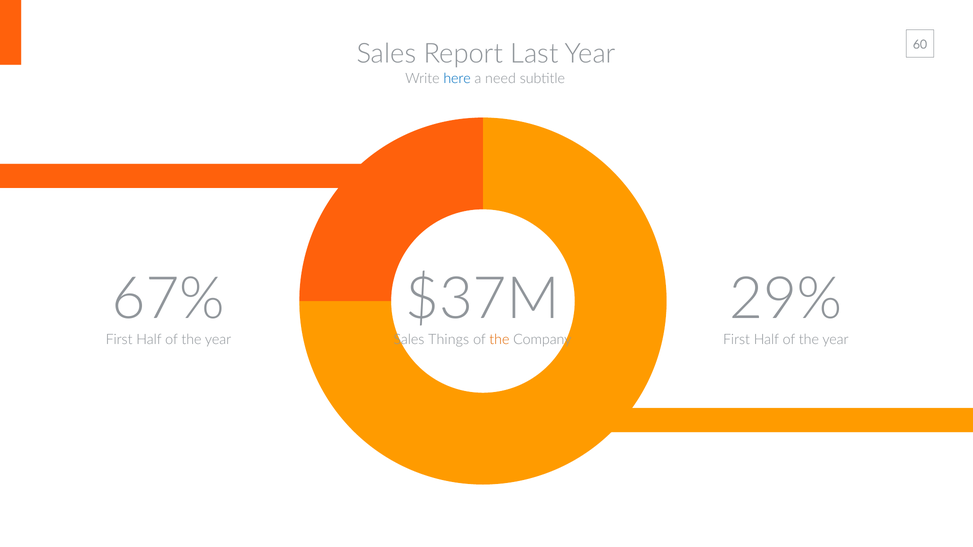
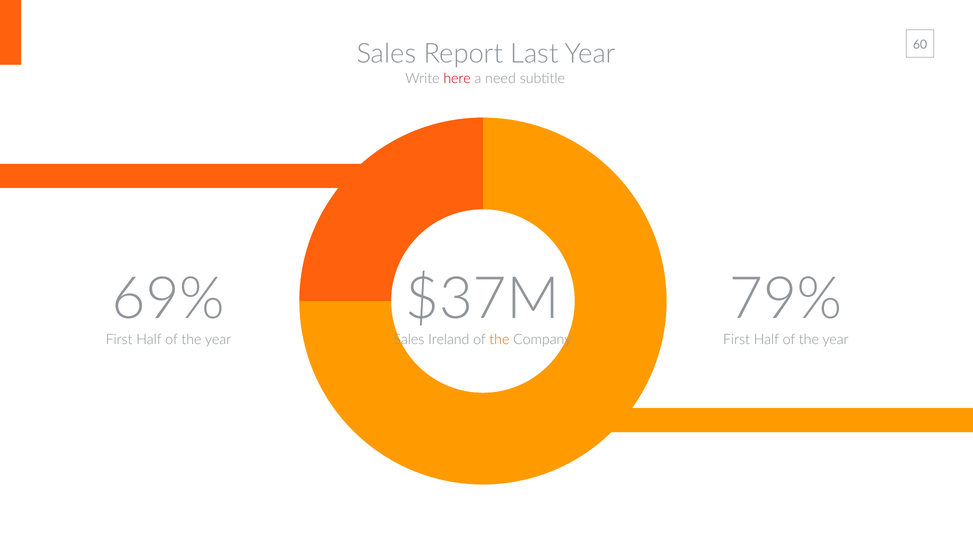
here colour: blue -> red
67%: 67% -> 69%
29%: 29% -> 79%
Things: Things -> Ireland
